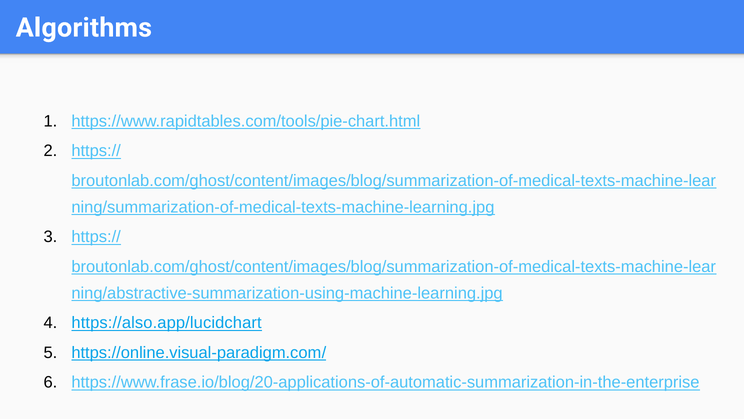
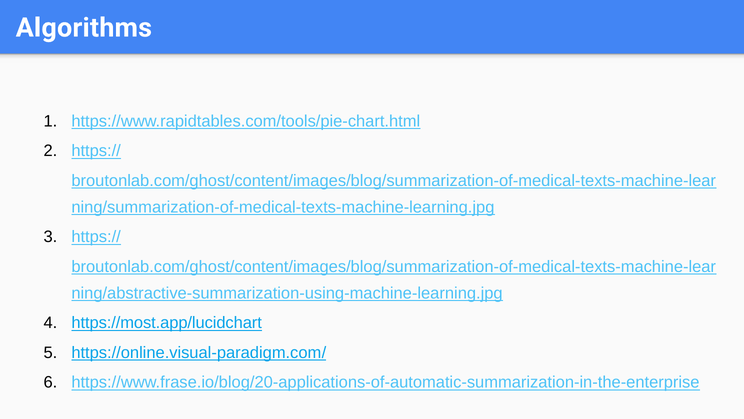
https://also.app/lucidchart: https://also.app/lucidchart -> https://most.app/lucidchart
